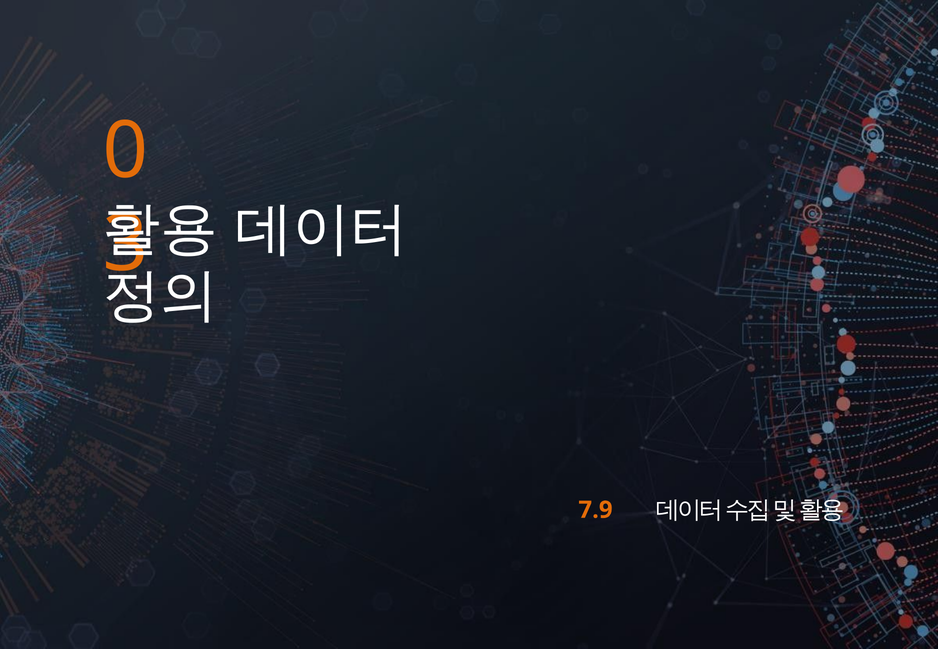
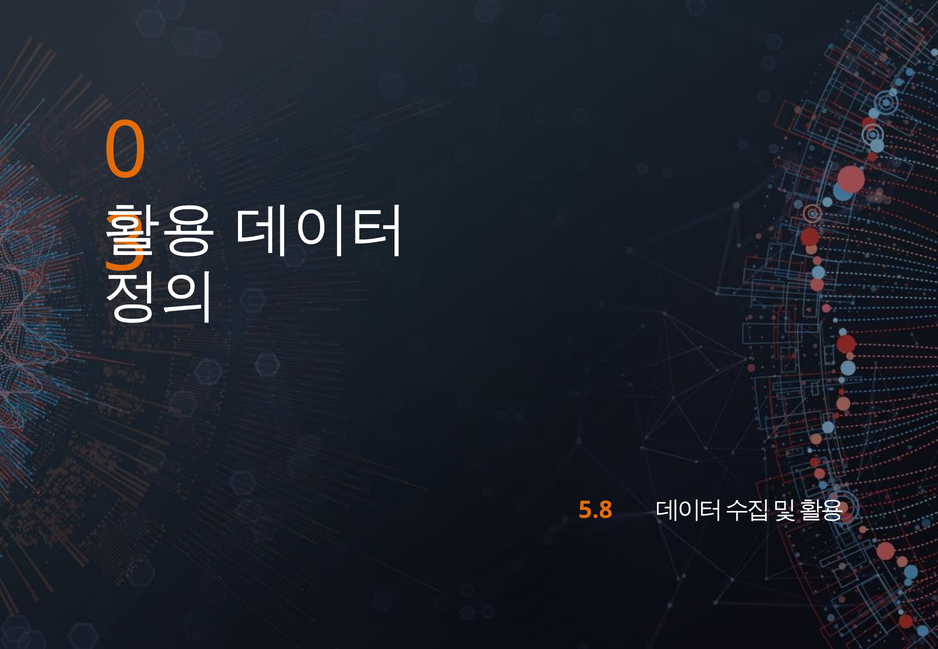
7.9: 7.9 -> 5.8
